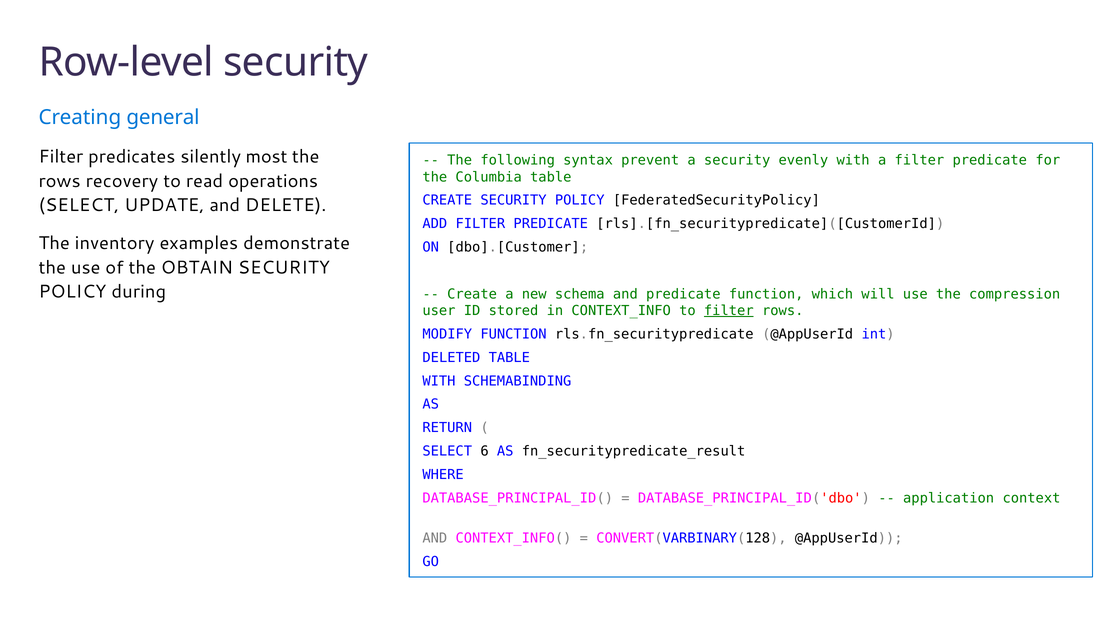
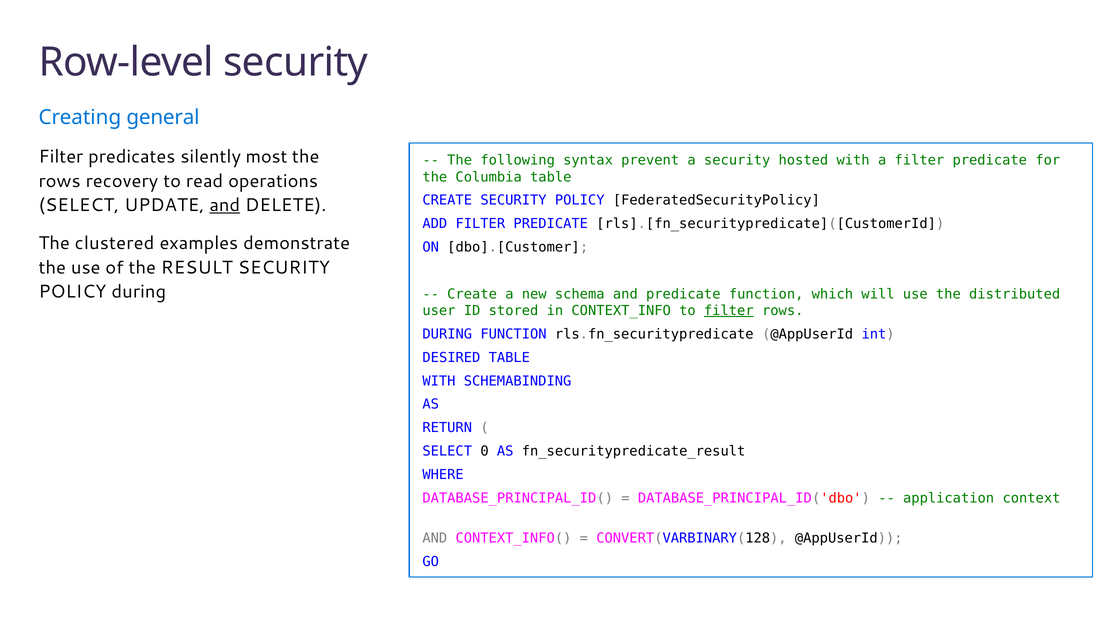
evenly: evenly -> hosted
and at (225, 205) underline: none -> present
inventory: inventory -> clustered
OBTAIN: OBTAIN -> RESULT
compression: compression -> distributed
MODIFY at (447, 334): MODIFY -> DURING
DELETED: DELETED -> DESIRED
6: 6 -> 0
